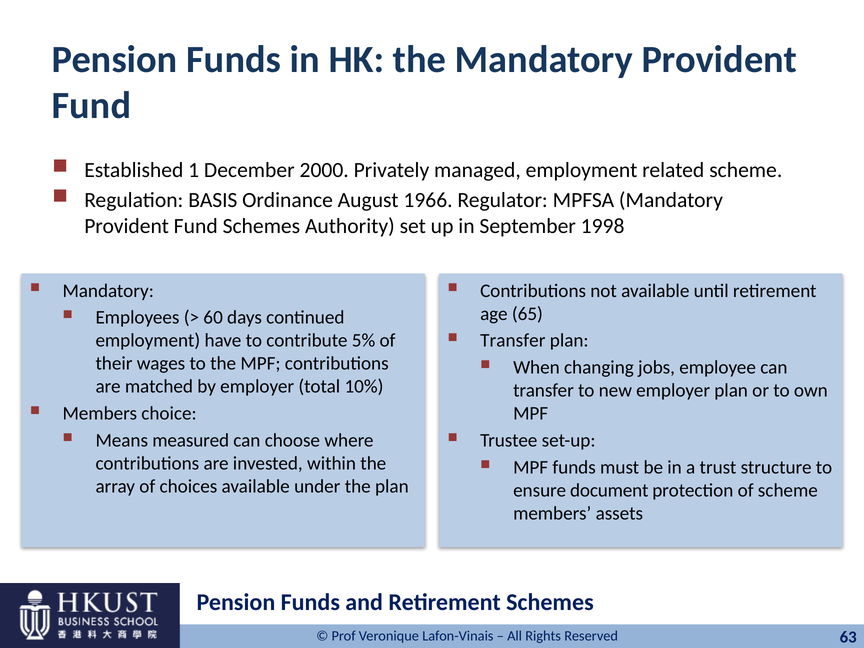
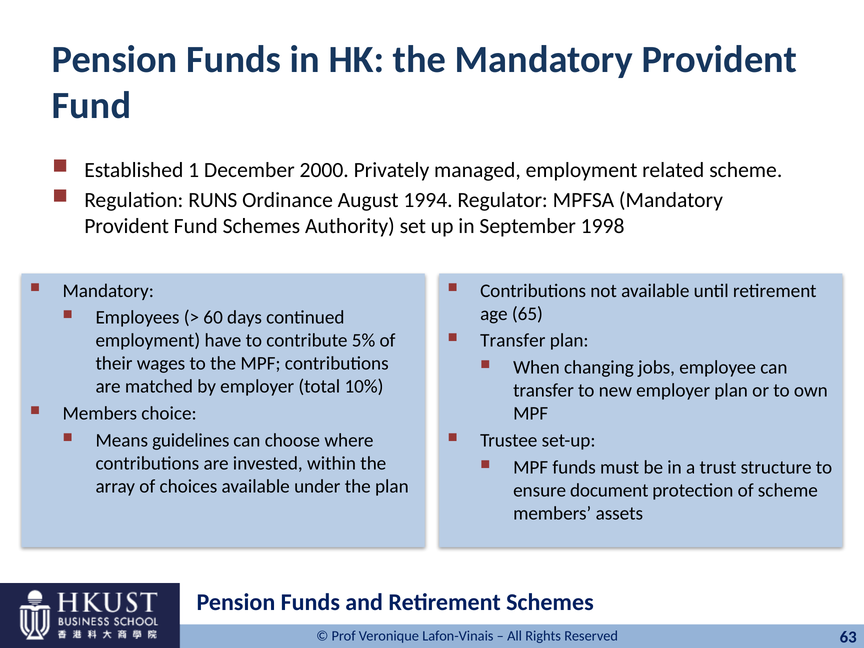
BASIS: BASIS -> RUNS
1966: 1966 -> 1994
measured: measured -> guidelines
